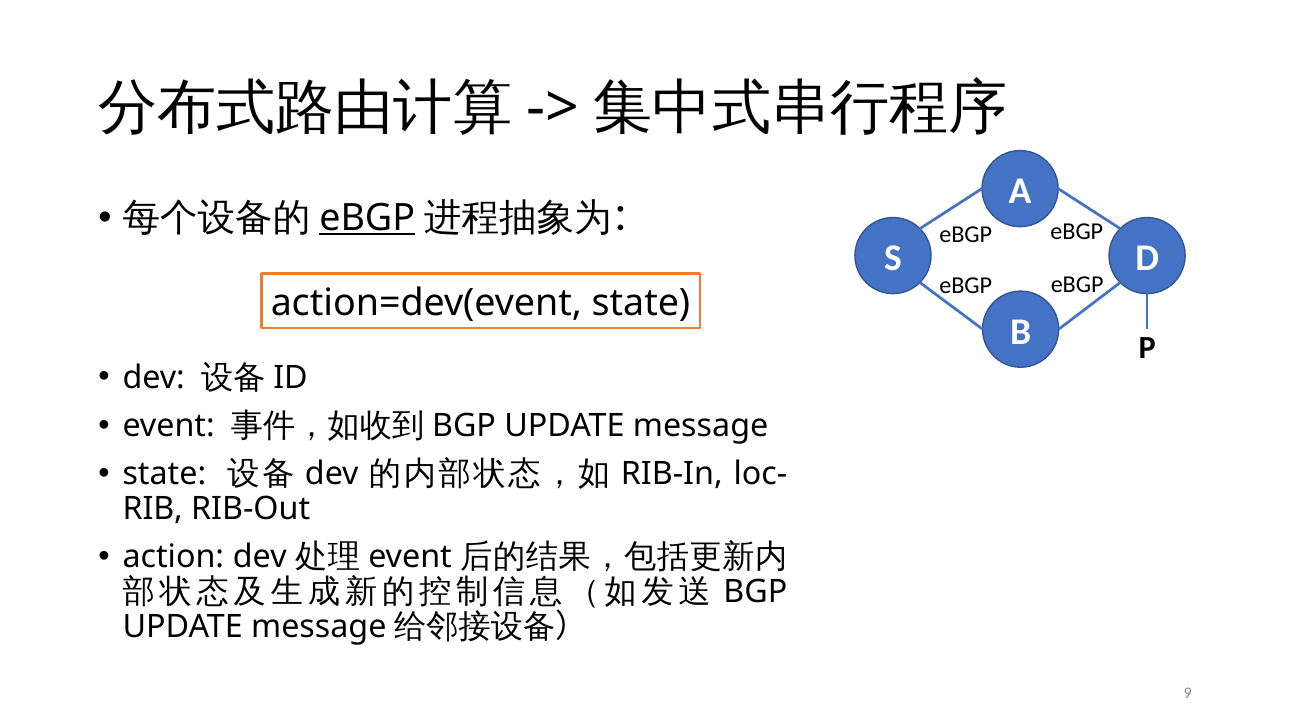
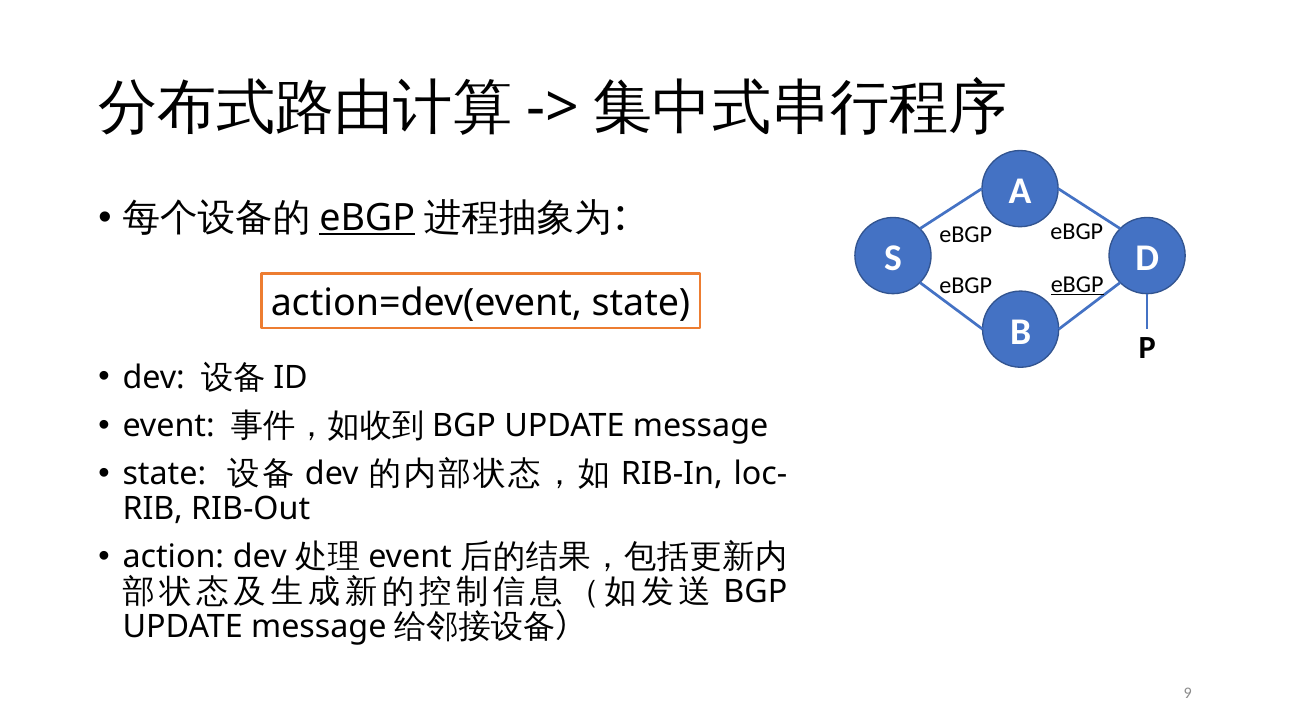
eBGP at (1077, 284) underline: none -> present
